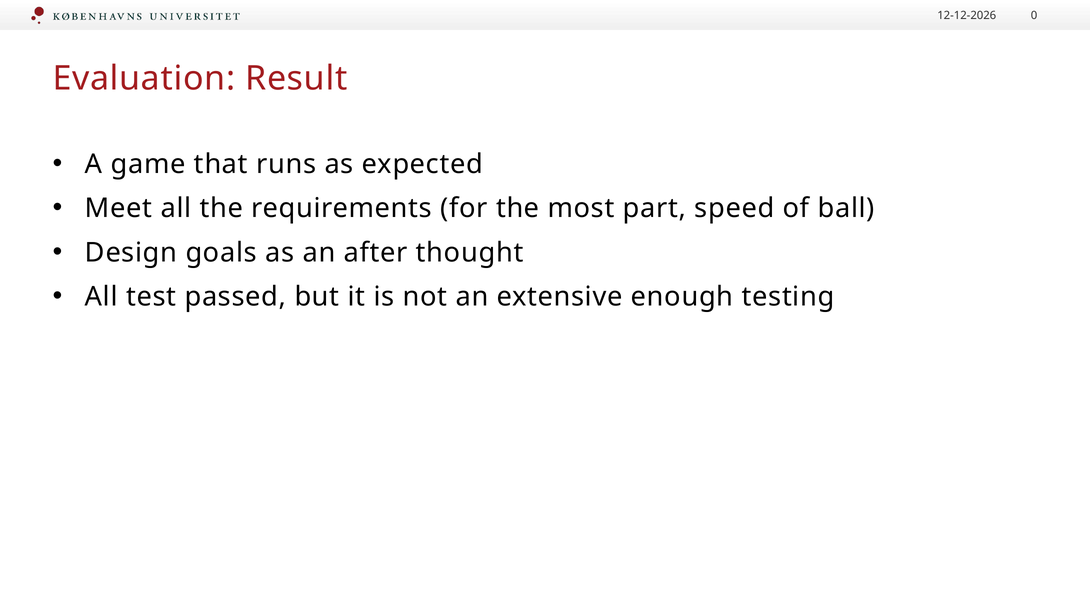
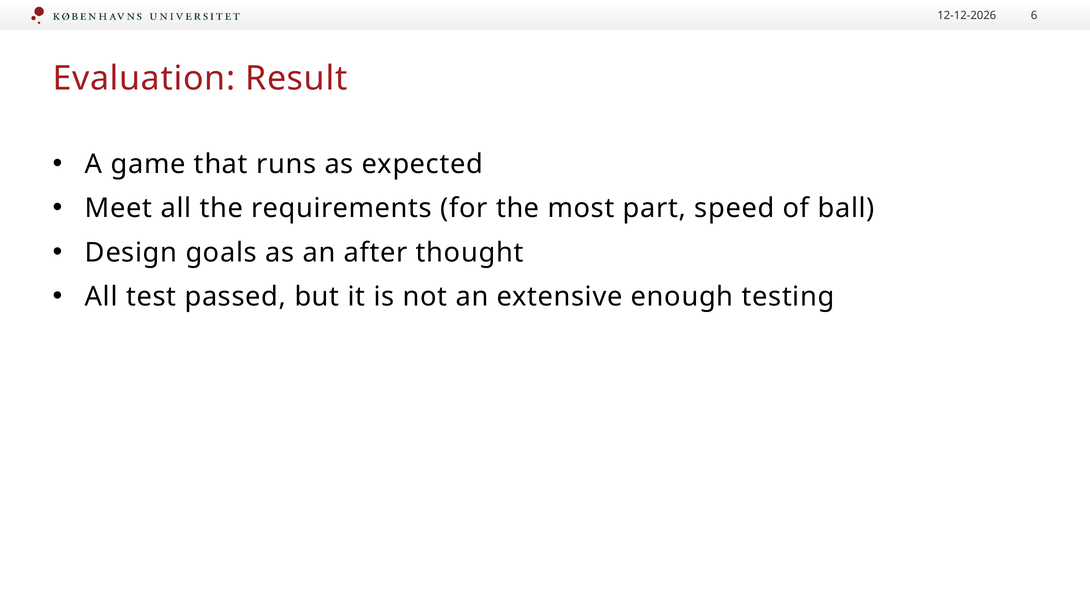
0: 0 -> 6
